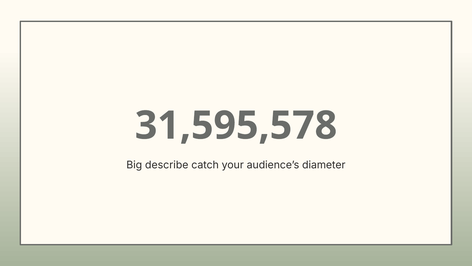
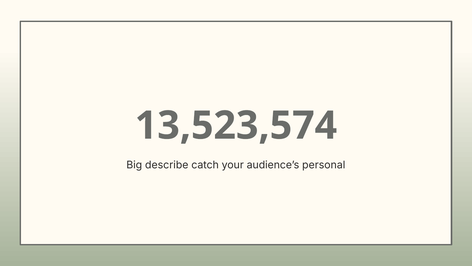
31,595,578: 31,595,578 -> 13,523,574
diameter: diameter -> personal
